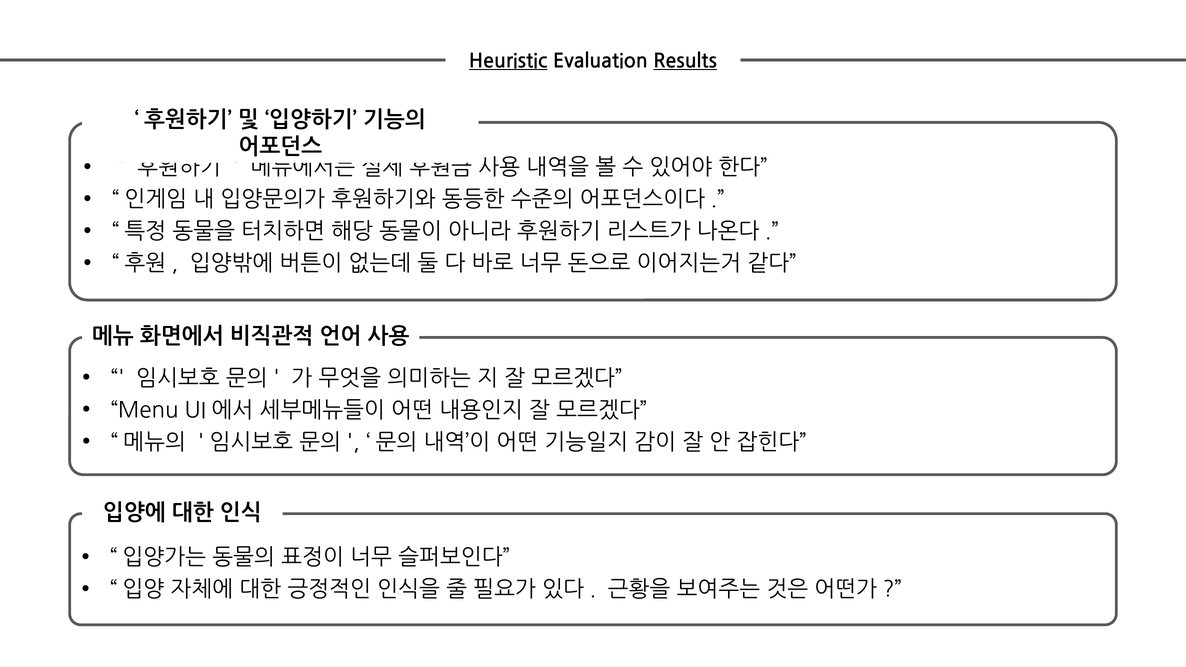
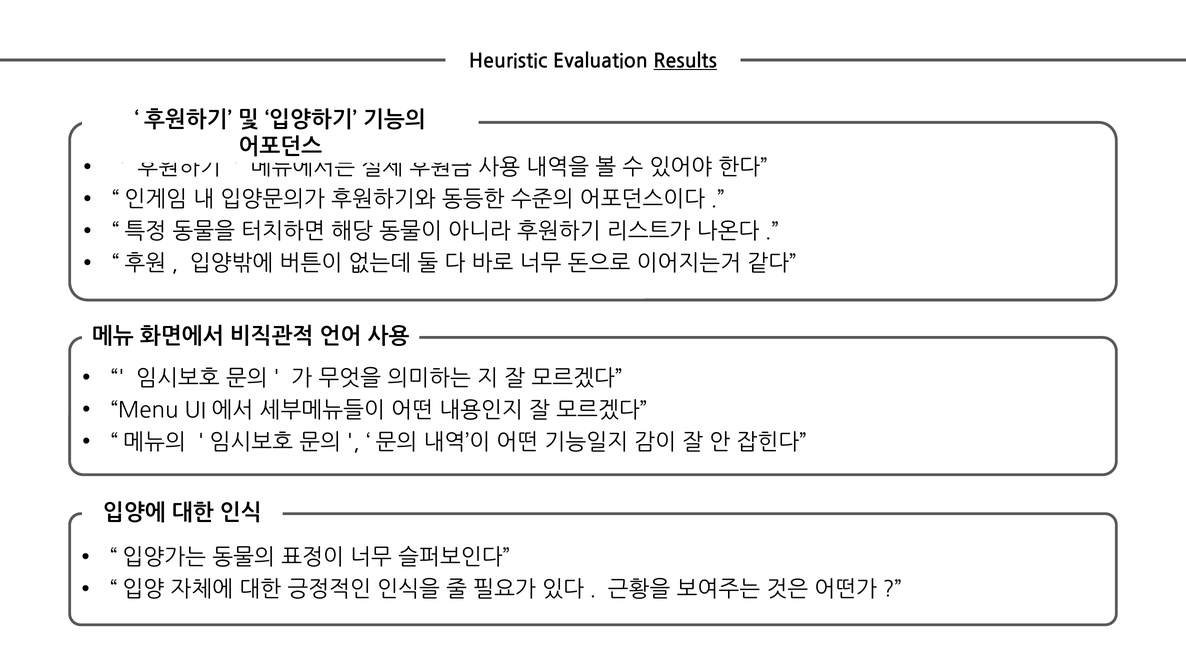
Heuristic underline: present -> none
